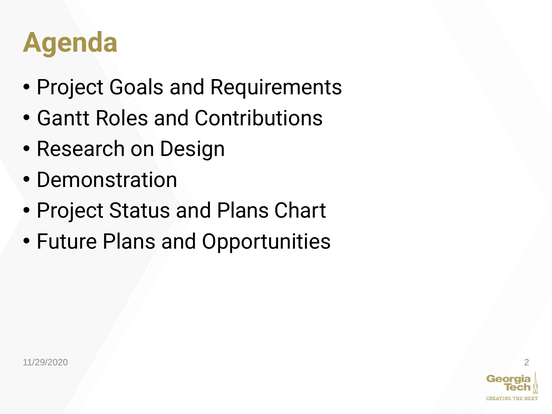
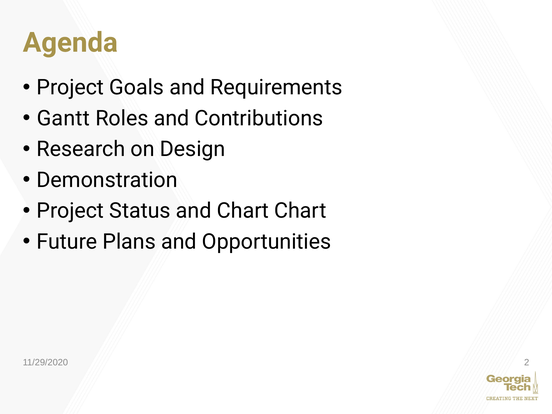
and Plans: Plans -> Chart
